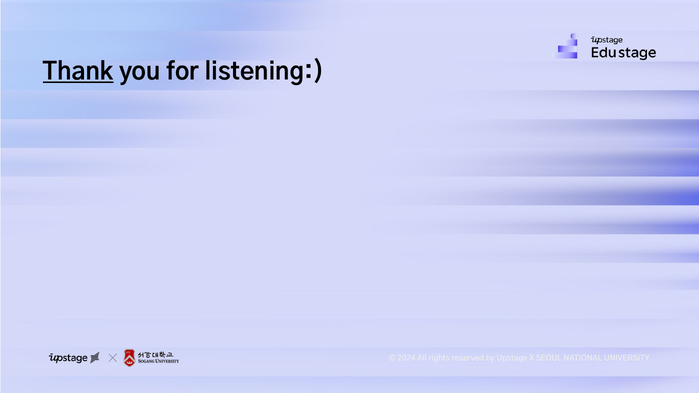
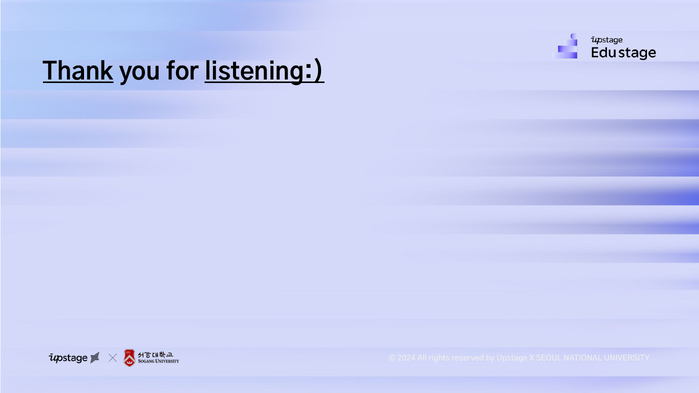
listening underline: none -> present
